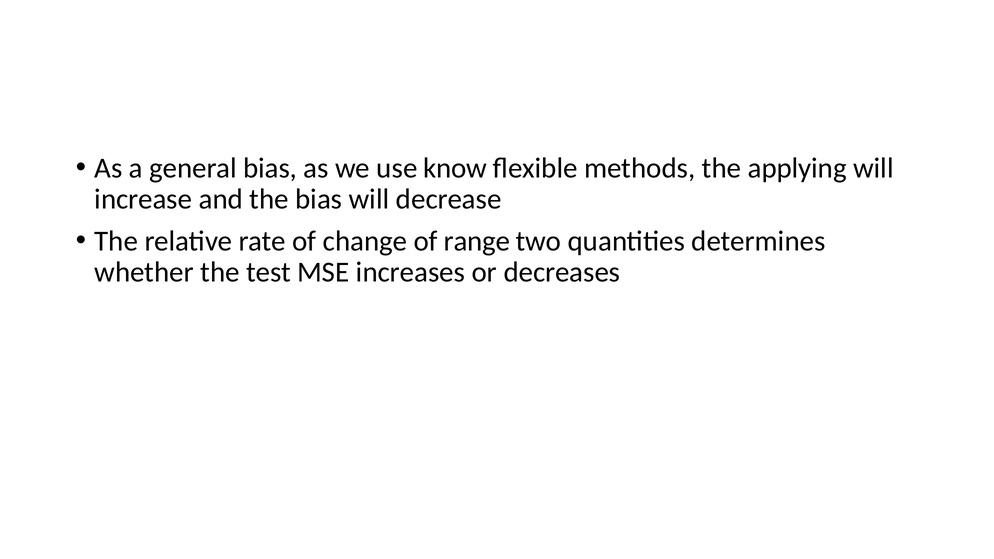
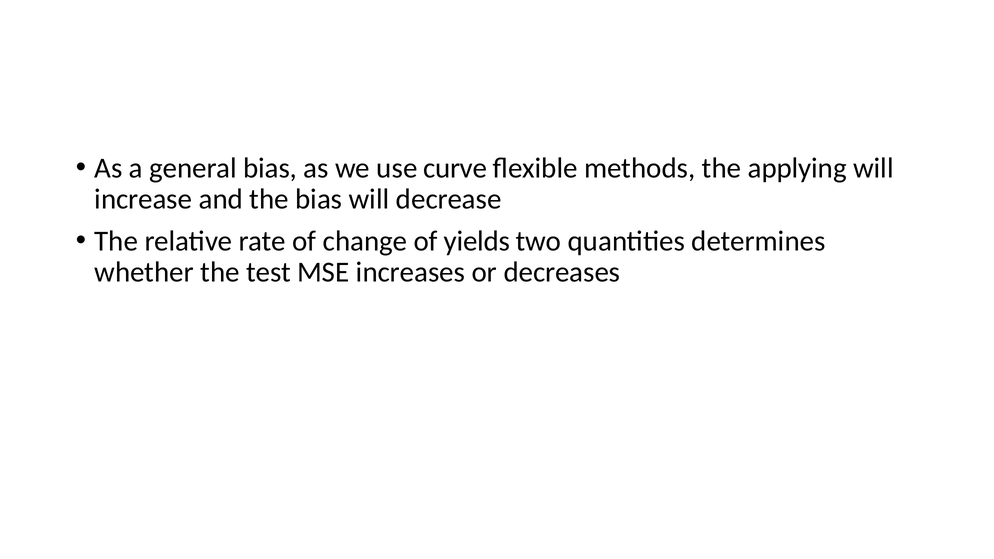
know: know -> curve
range: range -> yields
